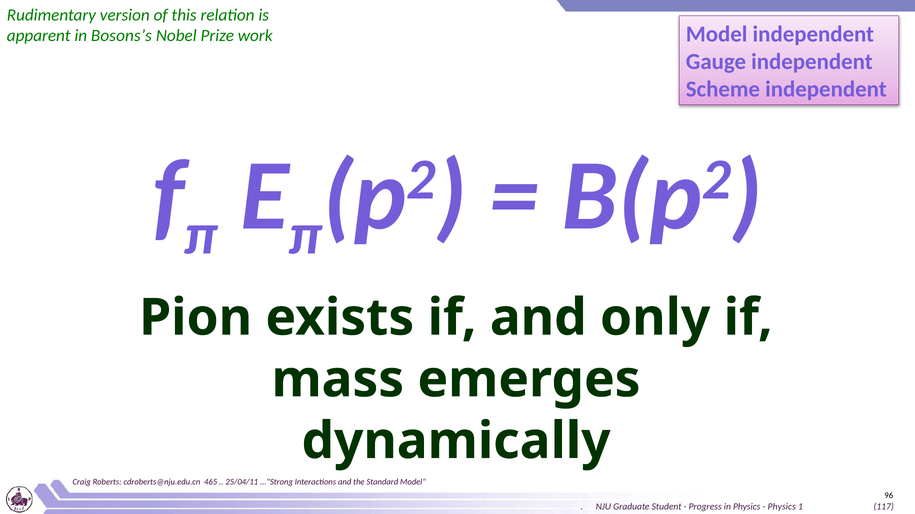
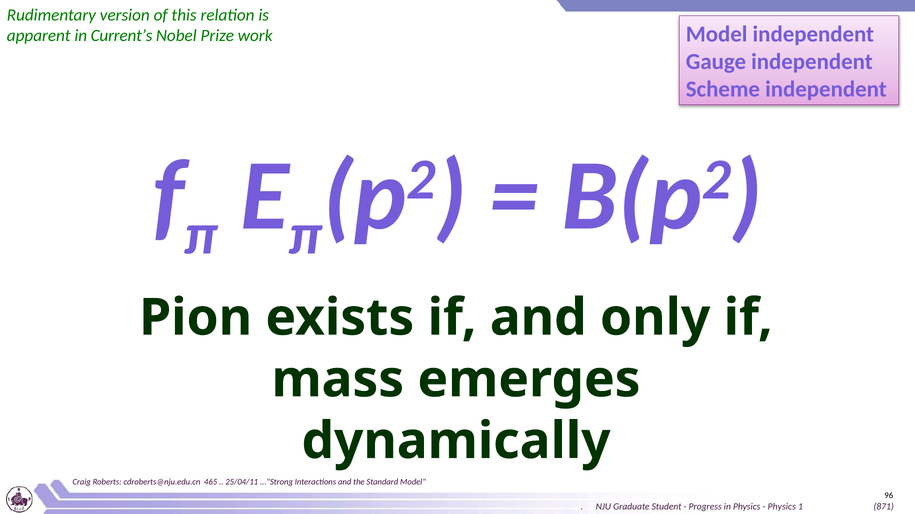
Bosons’s: Bosons’s -> Current’s
117: 117 -> 871
